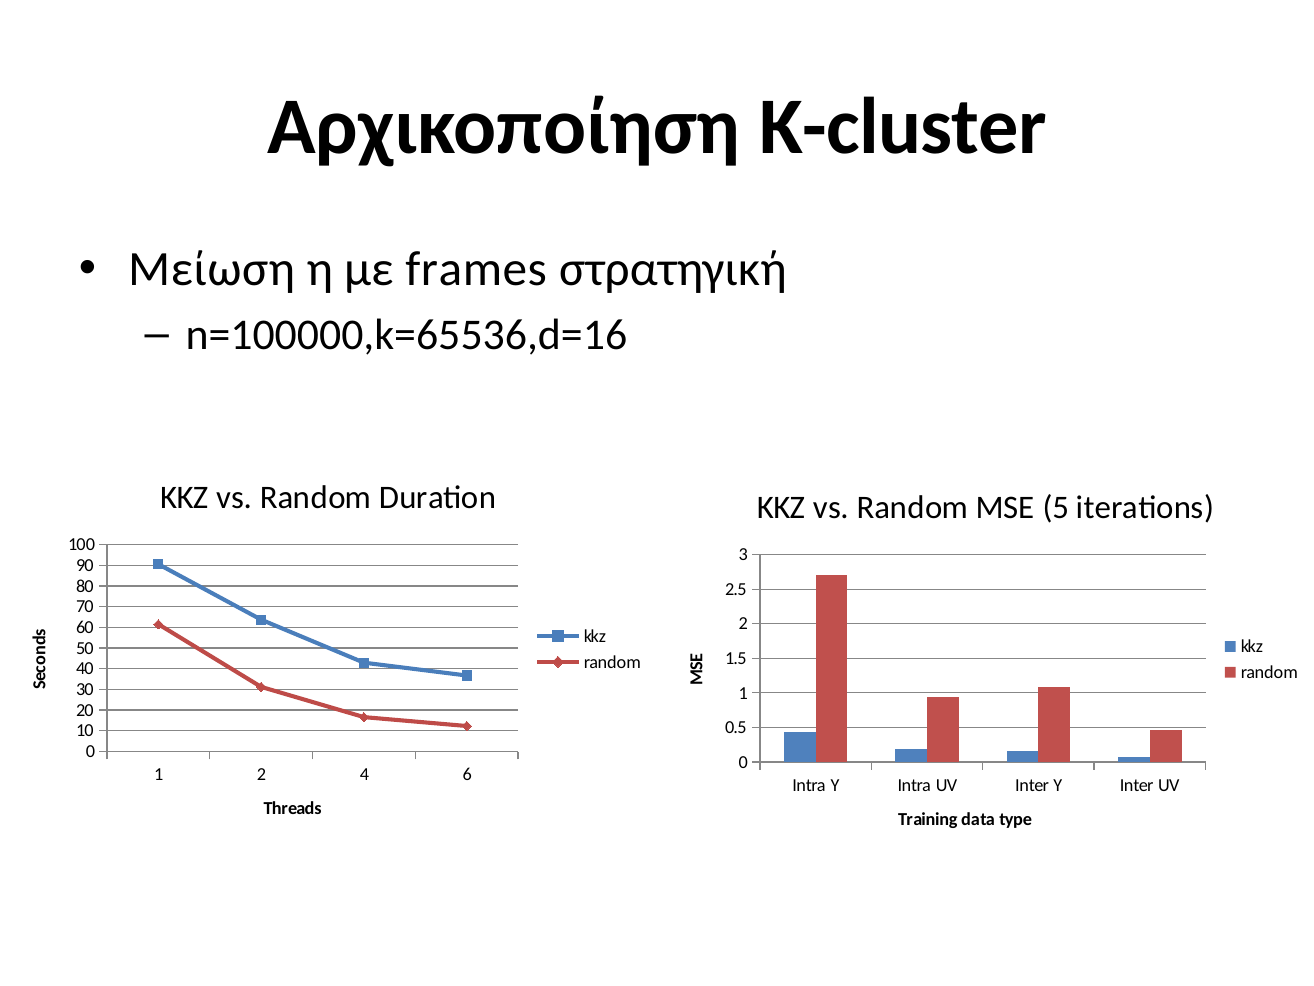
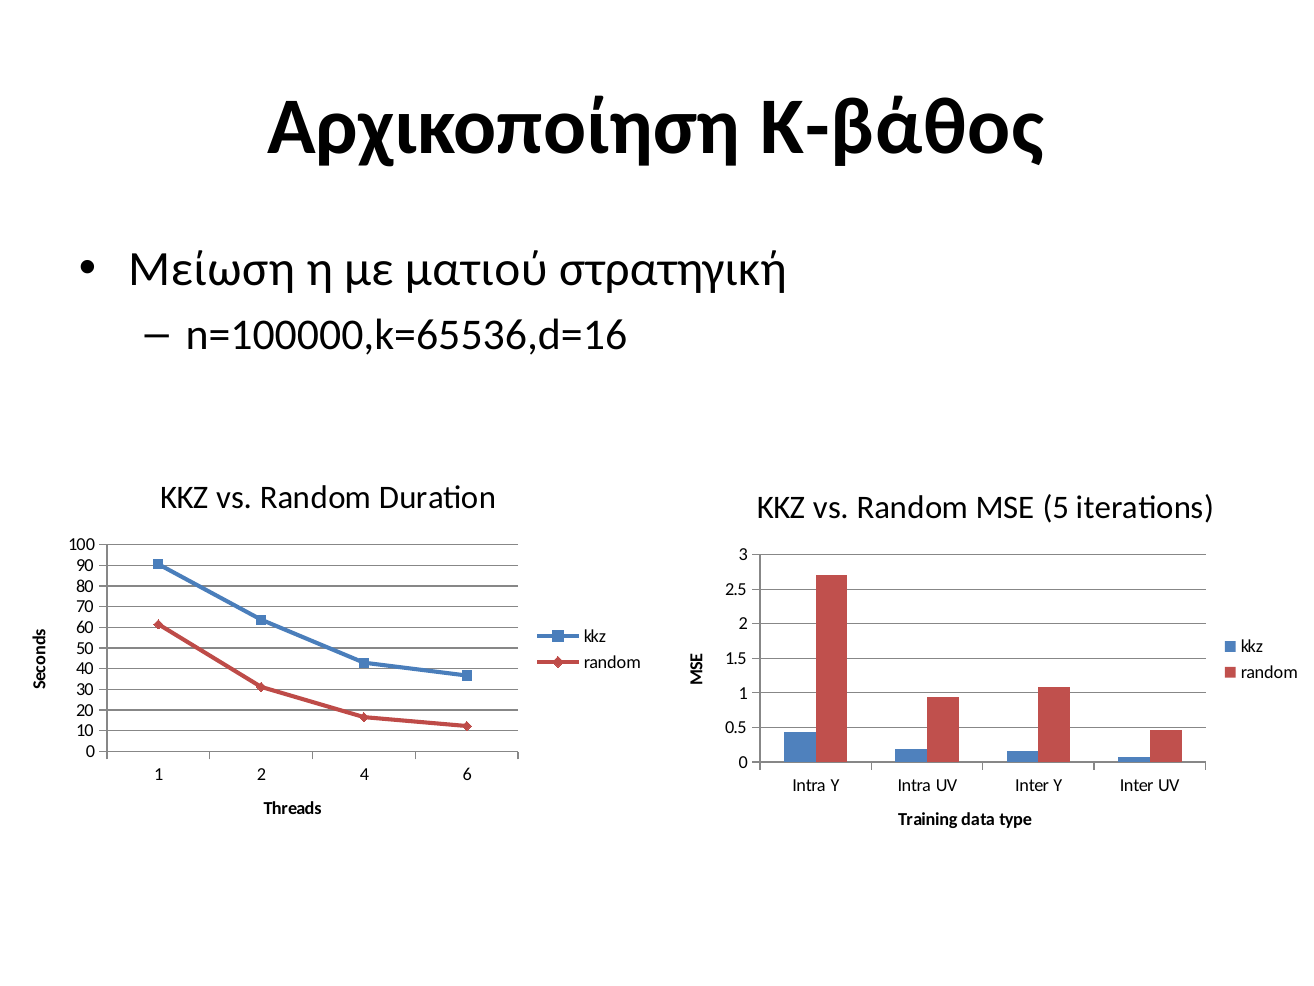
K-cluster: K-cluster -> K-βάθος
frames: frames -> ματιού
